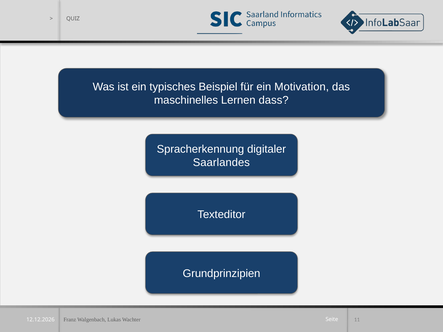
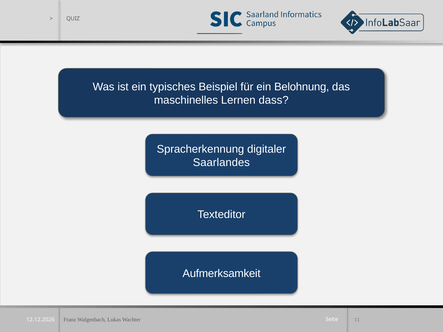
Motivation: Motivation -> Belohnung
Grundprinzipien: Grundprinzipien -> Aufmerksamkeit
